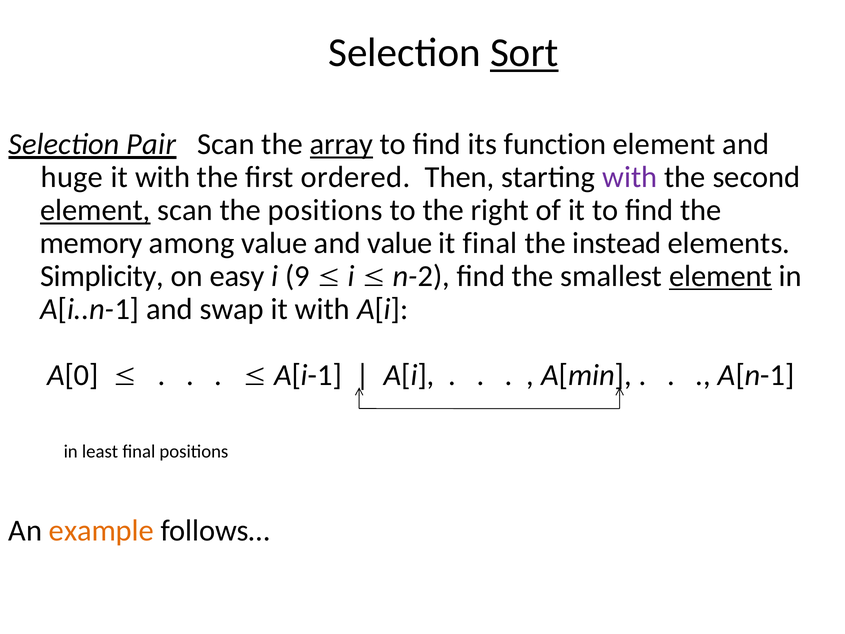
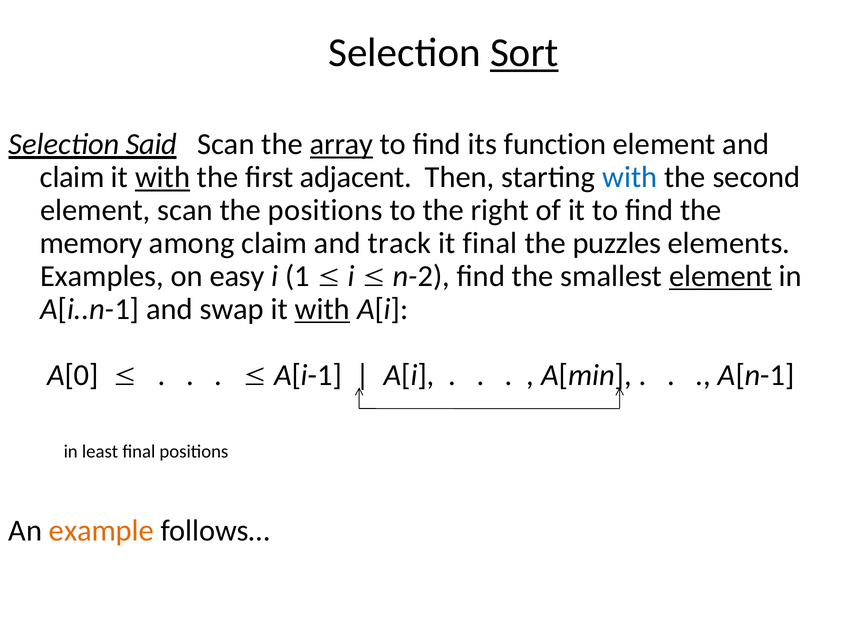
Pair: Pair -> Said
huge at (72, 177): huge -> claim
with at (163, 177) underline: none -> present
ordered: ordered -> adjacent
with at (630, 177) colour: purple -> blue
element at (95, 210) underline: present -> none
among value: value -> claim
and value: value -> track
instead: instead -> puzzles
Simplicity: Simplicity -> Examples
9: 9 -> 1
with at (322, 309) underline: none -> present
